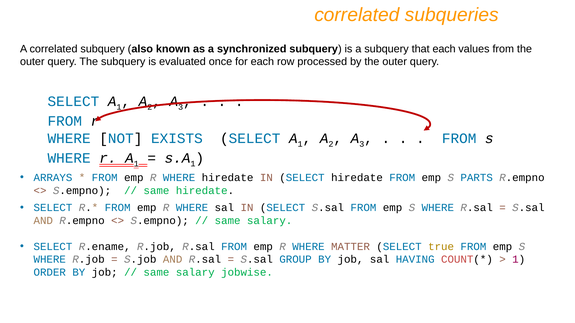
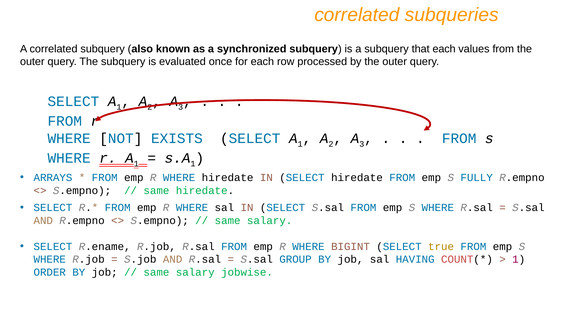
PARTS: PARTS -> FULLY
MATTER: MATTER -> BIGINT
